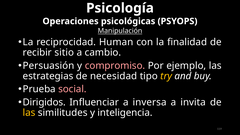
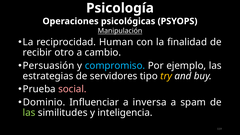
sitio: sitio -> otro
compromiso colour: pink -> light blue
necesidad: necesidad -> servidores
Dirigidos: Dirigidos -> Dominio
invita: invita -> spam
las at (29, 113) colour: yellow -> light green
